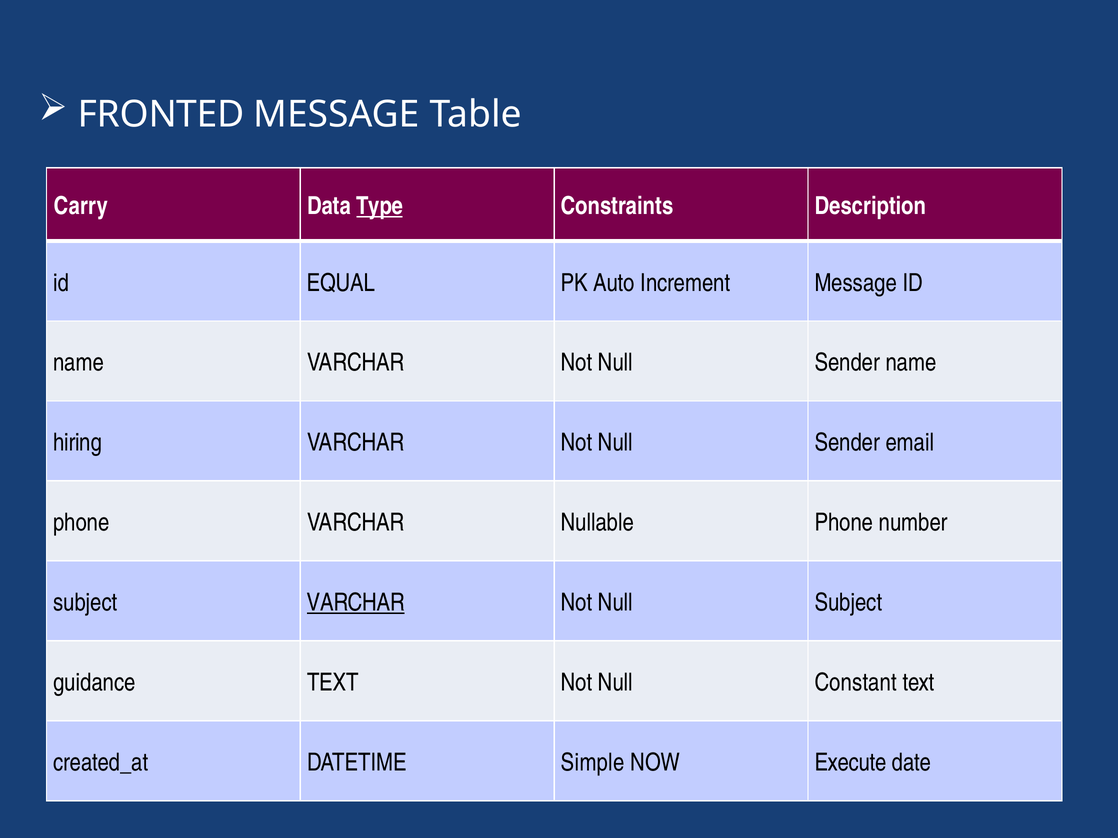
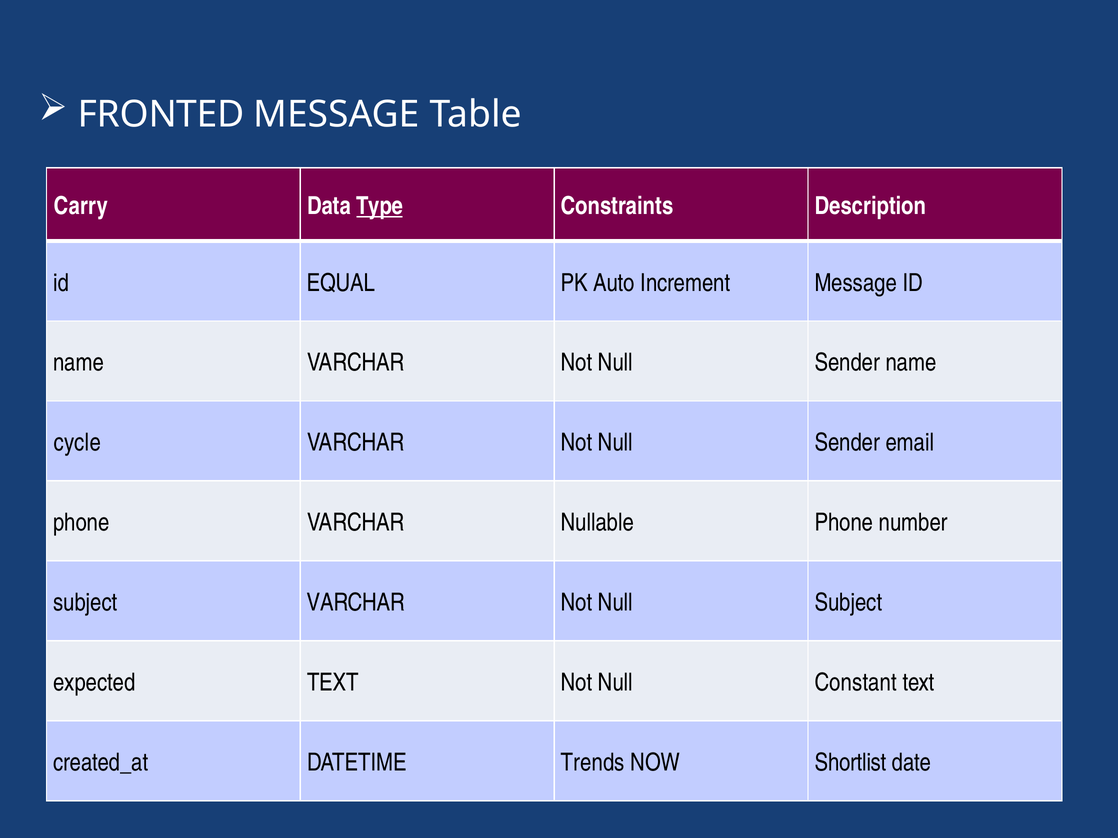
hiring: hiring -> cycle
VARCHAR at (356, 603) underline: present -> none
guidance: guidance -> expected
Simple: Simple -> Trends
Execute: Execute -> Shortlist
